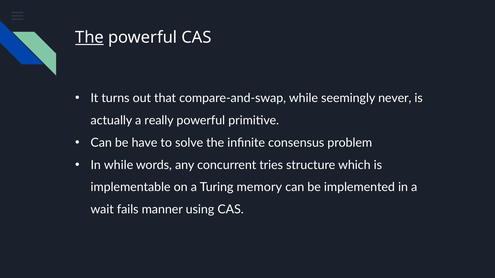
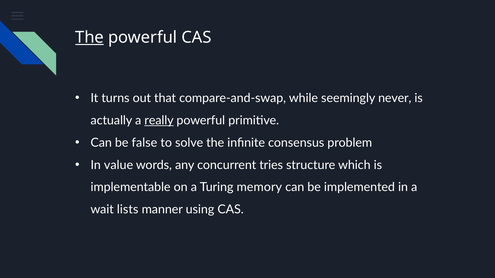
really underline: none -> present
have: have -> false
In while: while -> value
fails: fails -> lists
